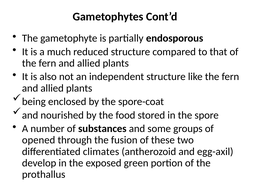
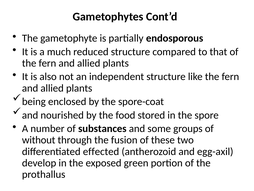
opened: opened -> without
climates: climates -> effected
